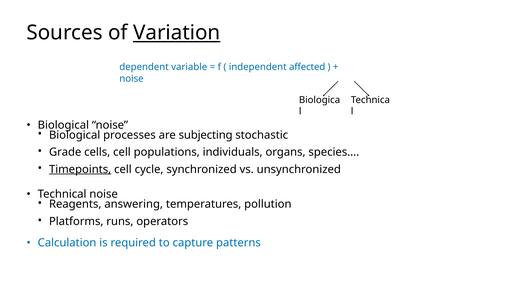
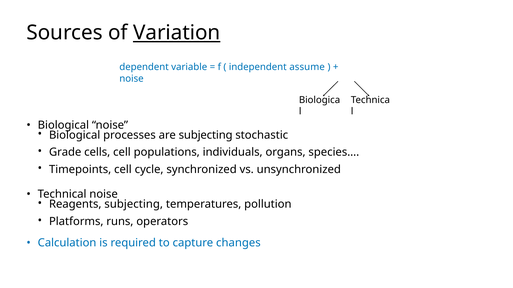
affected: affected -> assume
Timepoints underline: present -> none
Reagents answering: answering -> subjecting
patterns: patterns -> changes
